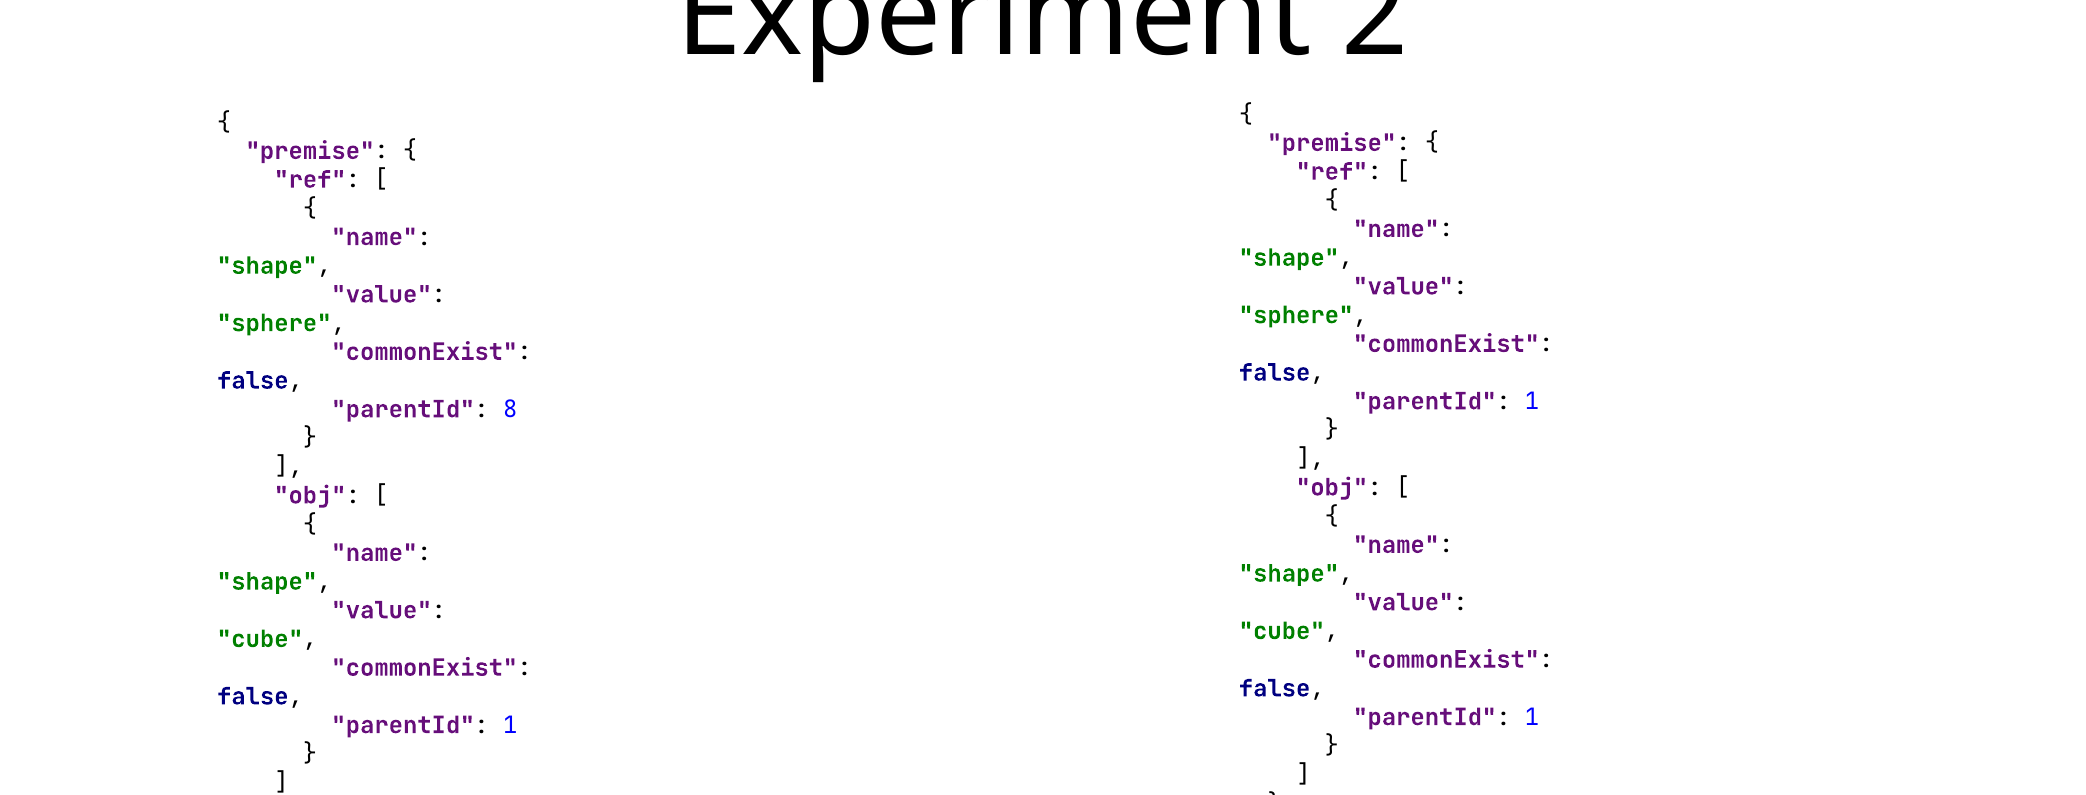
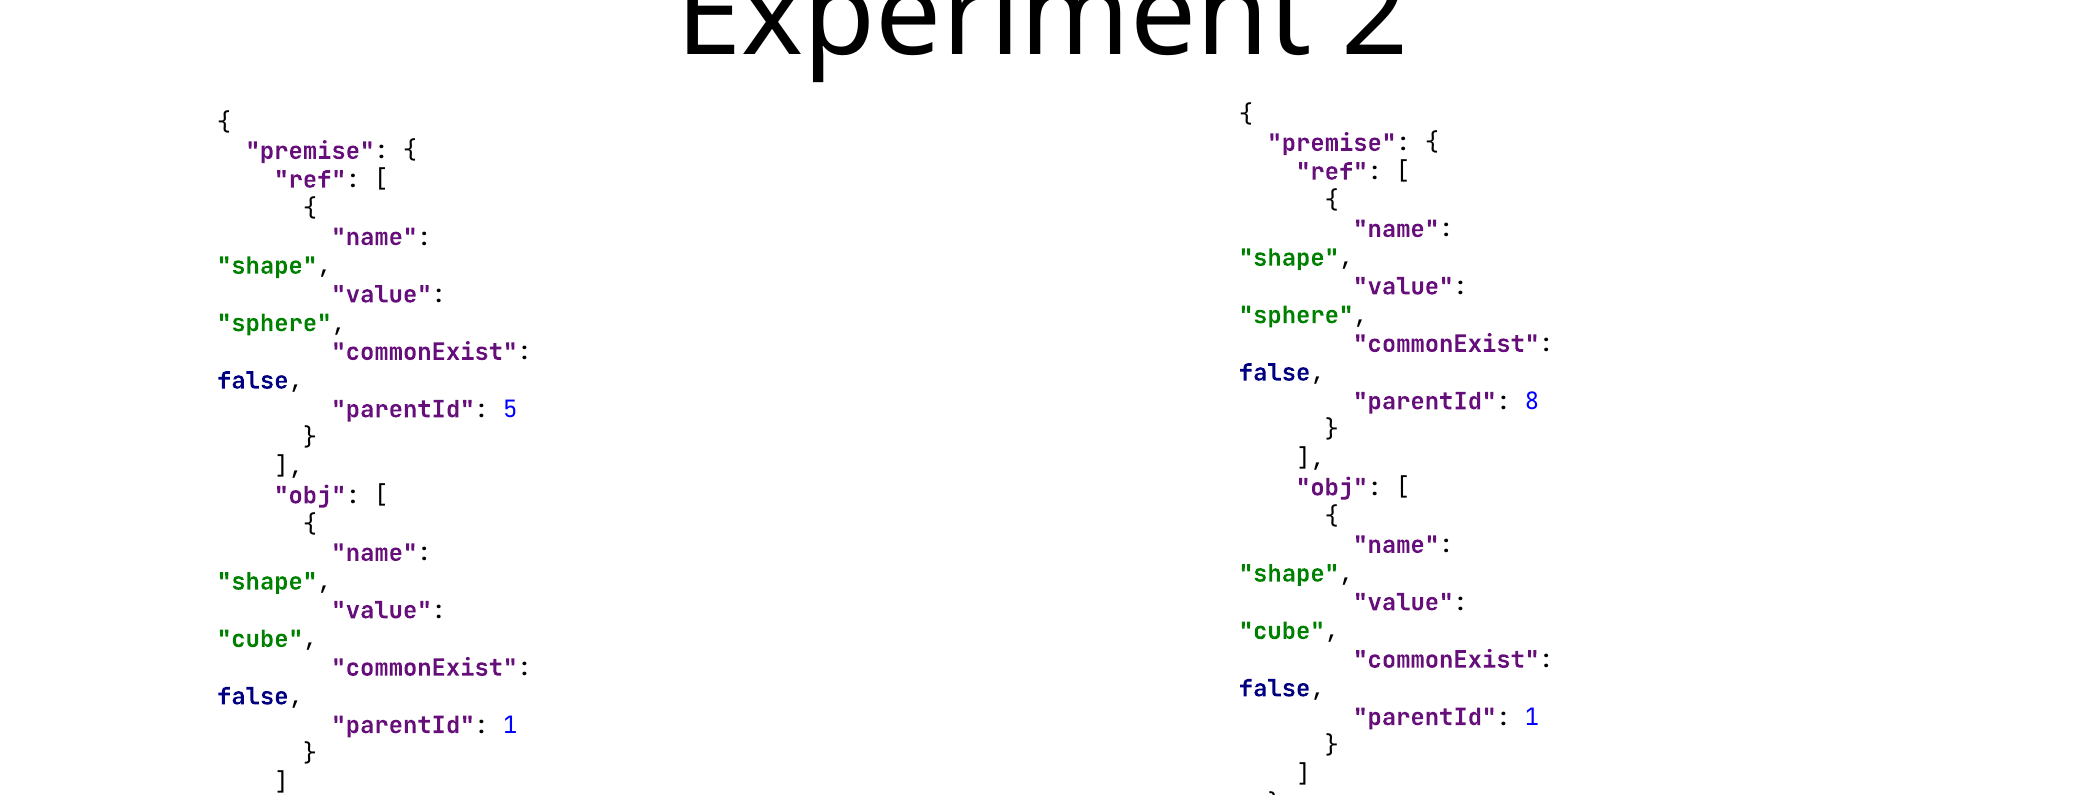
1 at (1532, 401): 1 -> 8
8: 8 -> 5
